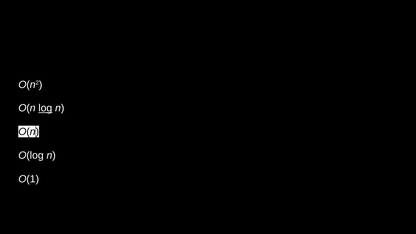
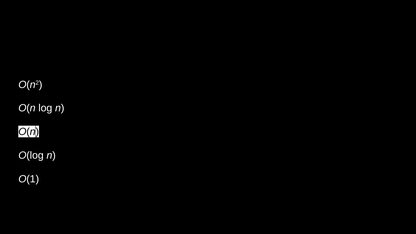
log underline: present -> none
